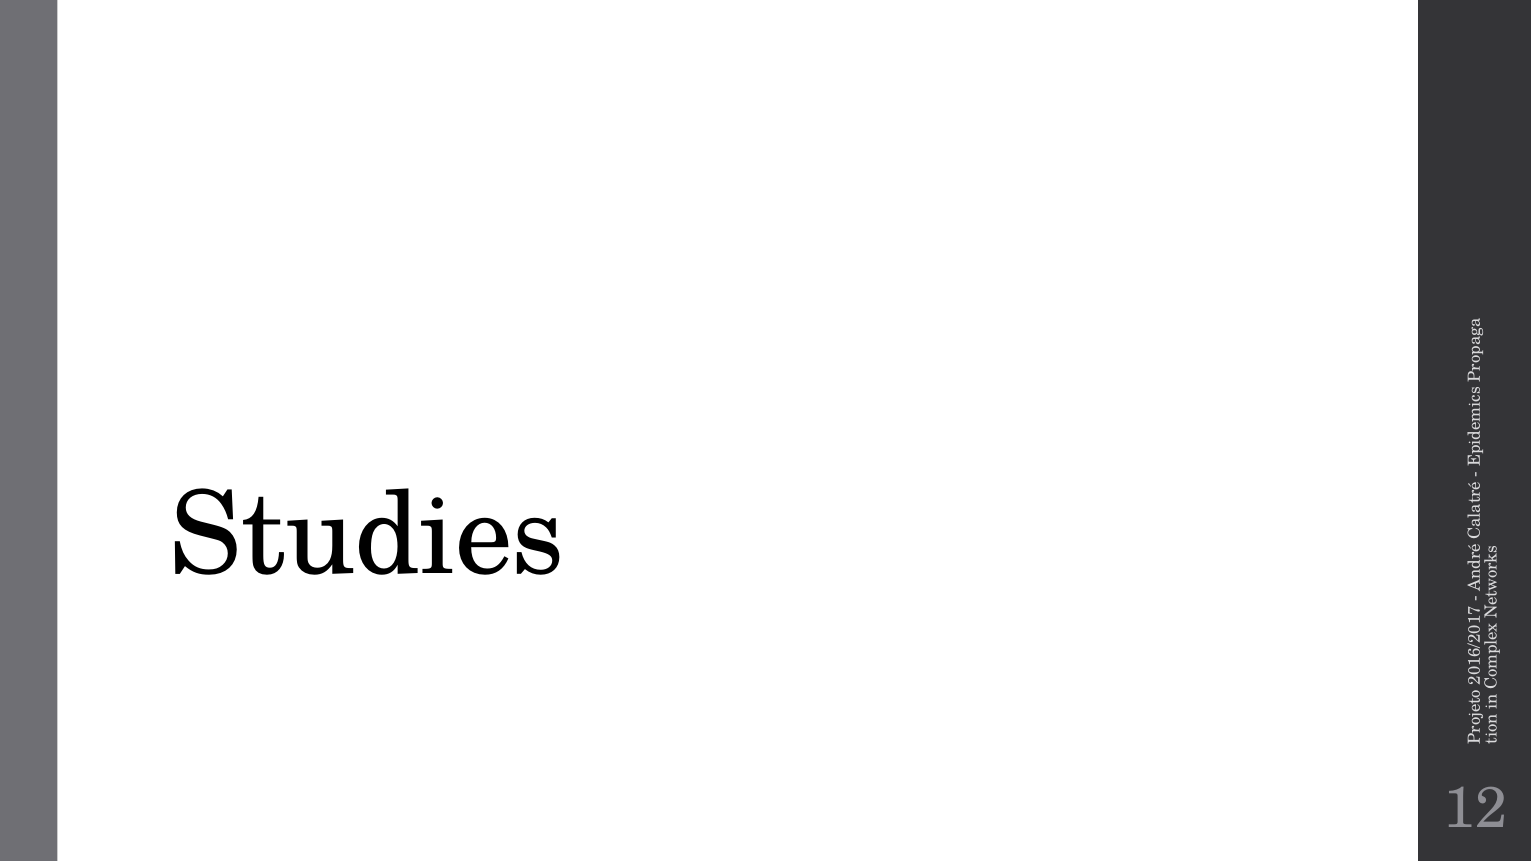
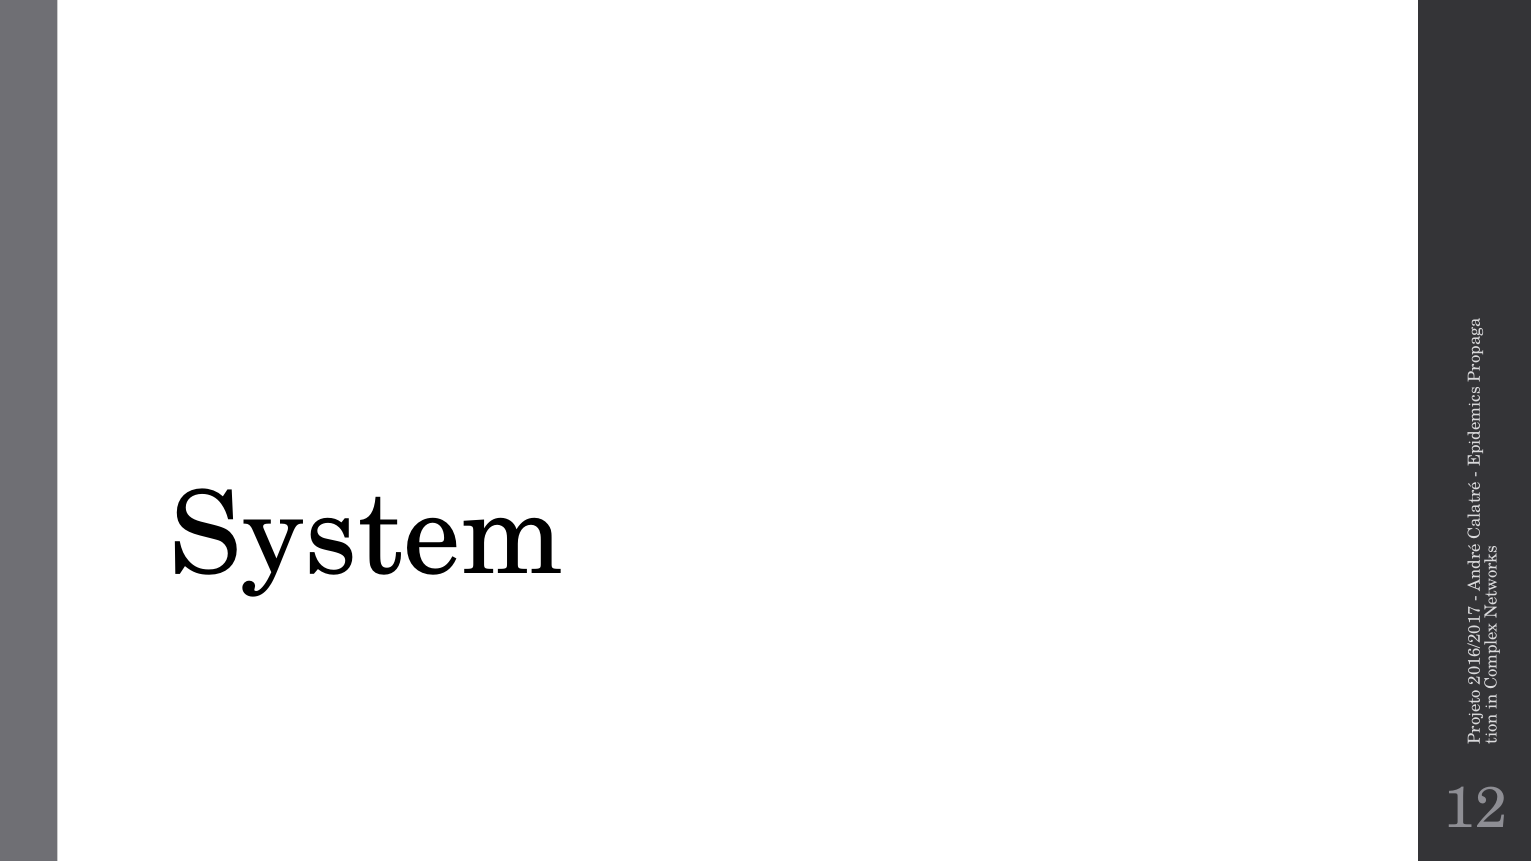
Studies: Studies -> System
